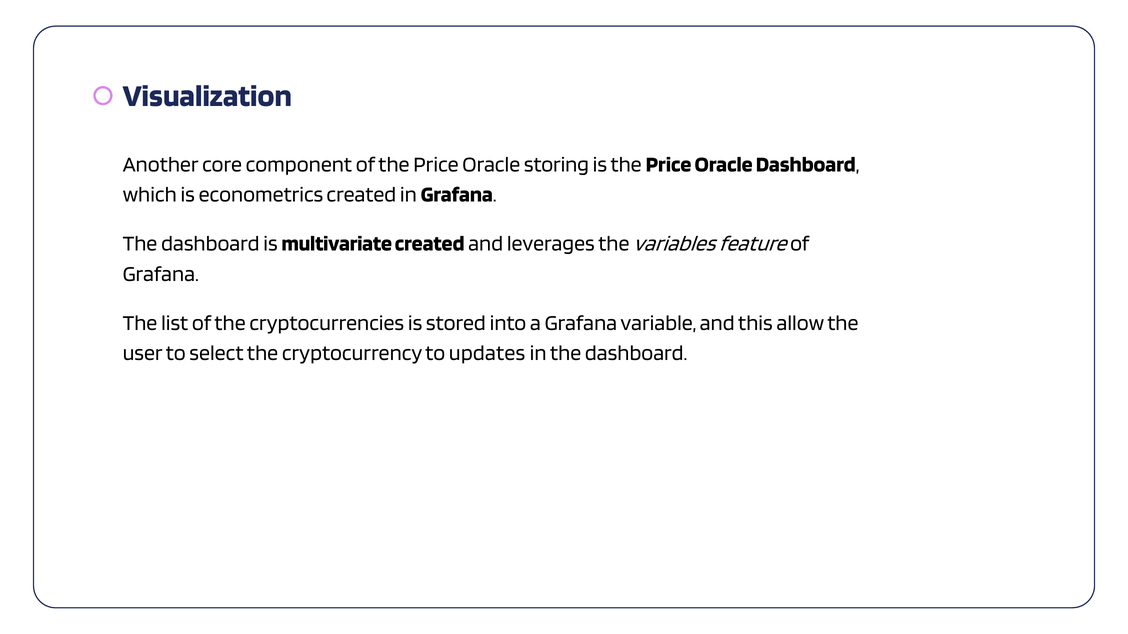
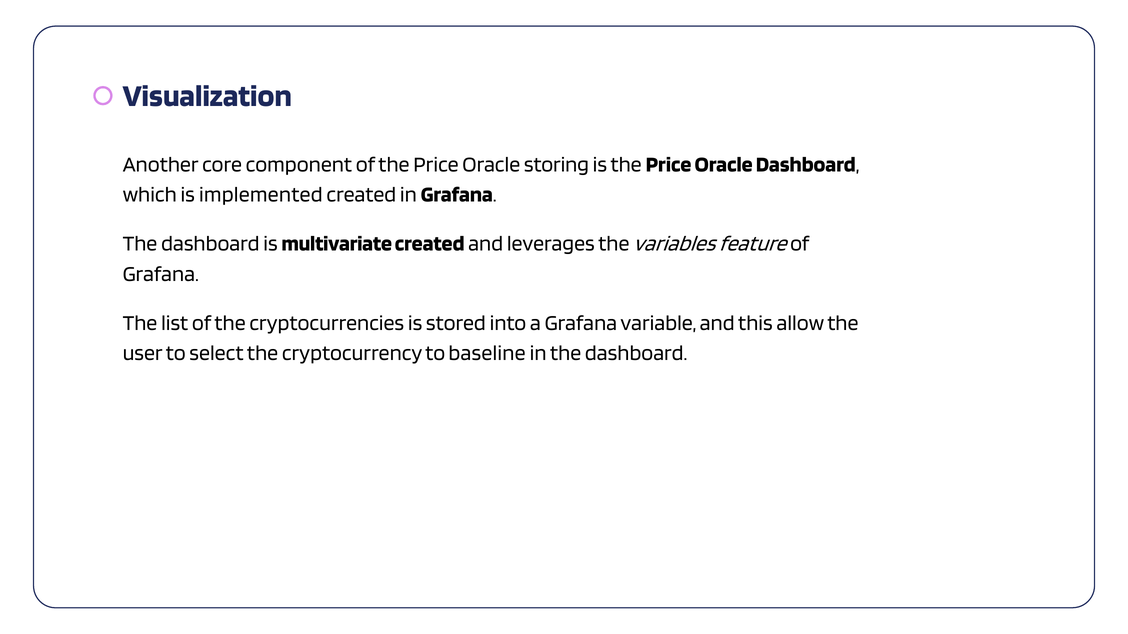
econometrics: econometrics -> implemented
updates: updates -> baseline
